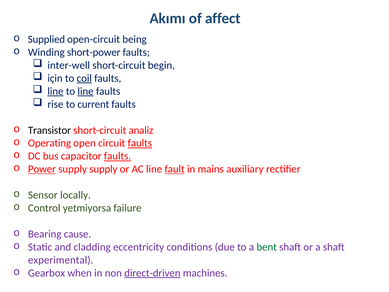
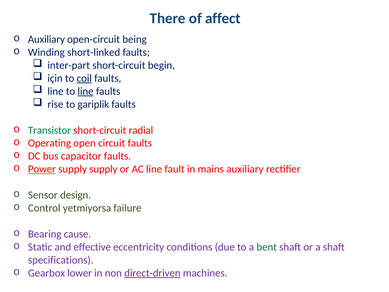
Akımı: Akımı -> There
Supplied at (46, 39): Supplied -> Auxiliary
short-power: short-power -> short-linked
inter-well: inter-well -> inter-part
line at (55, 91) underline: present -> none
current: current -> gariplik
Transistor colour: black -> green
analiz: analiz -> radial
faults at (140, 143) underline: present -> none
faults at (117, 156) underline: present -> none
fault underline: present -> none
locally: locally -> design
cladding: cladding -> effective
experimental: experimental -> specifications
when: when -> lower
